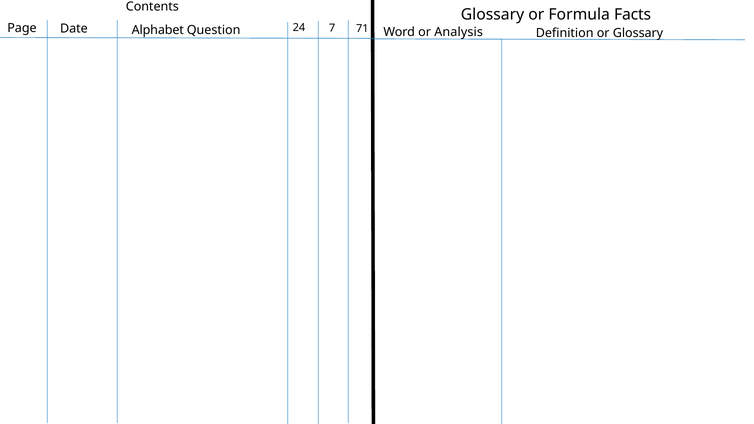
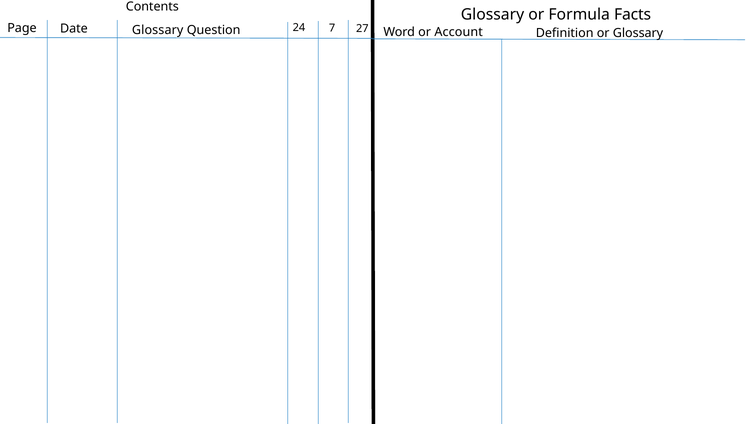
71: 71 -> 27
Analysis: Analysis -> Account
Date Alphabet: Alphabet -> Glossary
